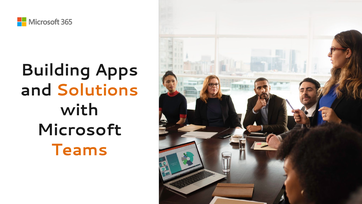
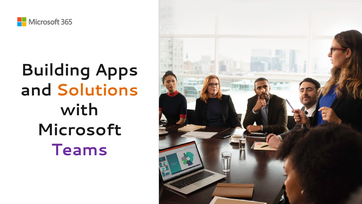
Teams colour: orange -> purple
